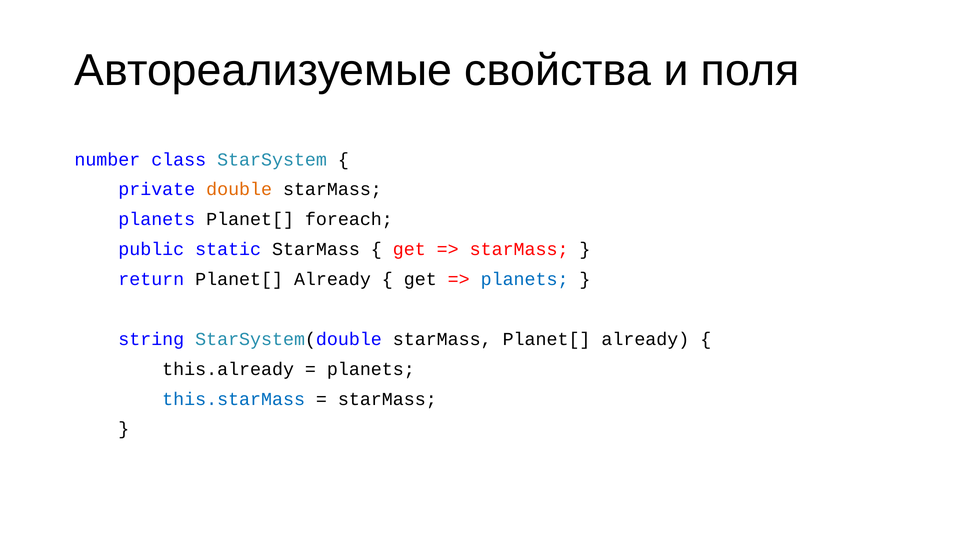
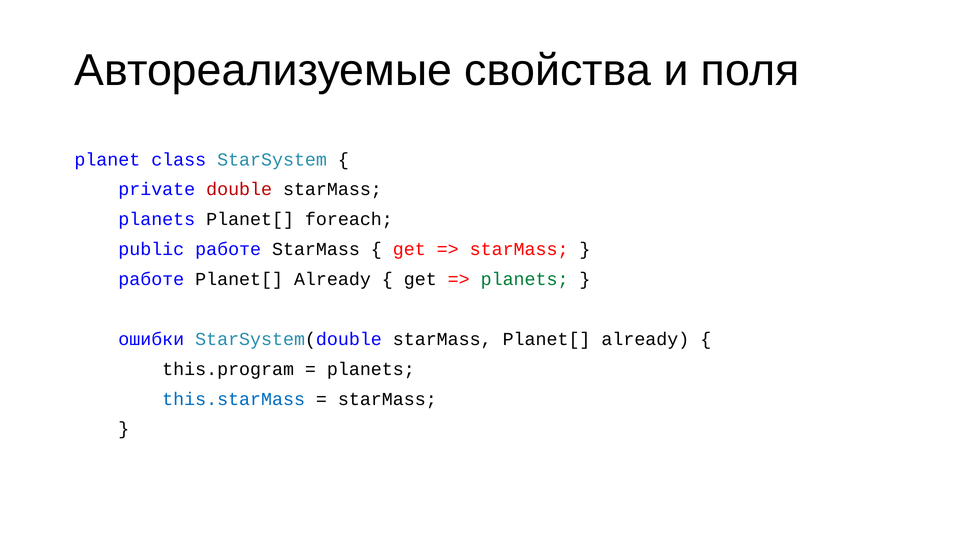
number: number -> planet
double colour: orange -> red
public static: static -> работе
return at (151, 279): return -> работе
planets at (525, 279) colour: blue -> green
string: string -> ошибки
this.already: this.already -> this.program
